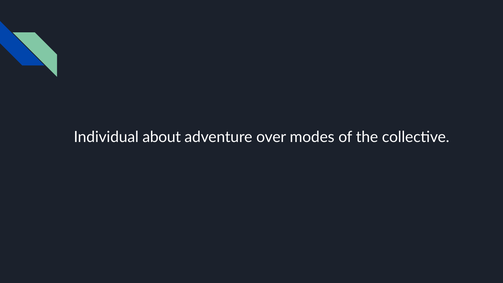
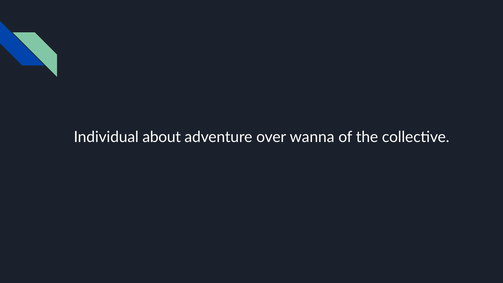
modes: modes -> wanna
